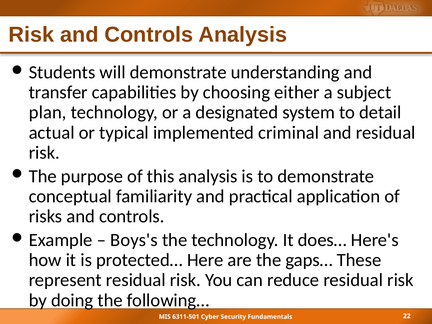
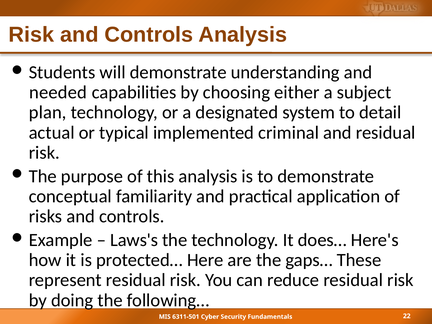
transfer: transfer -> needed
Boys's: Boys's -> Laws's
